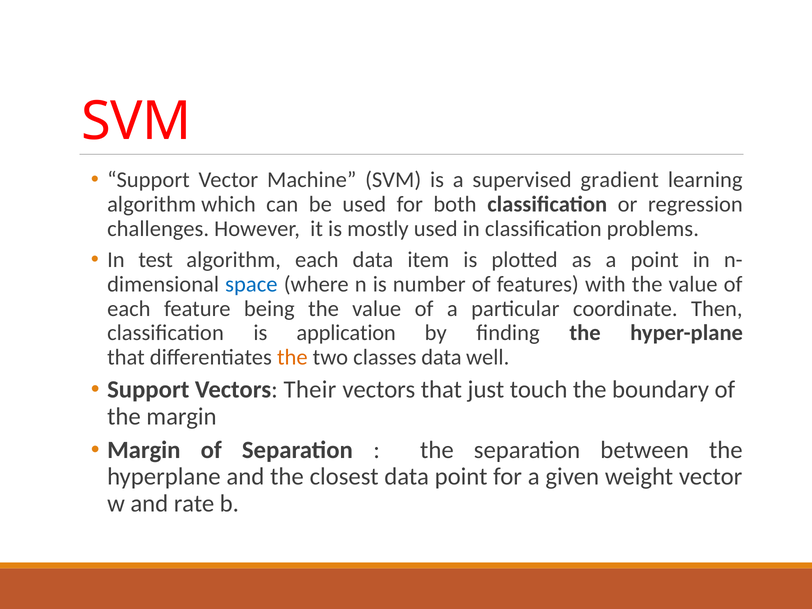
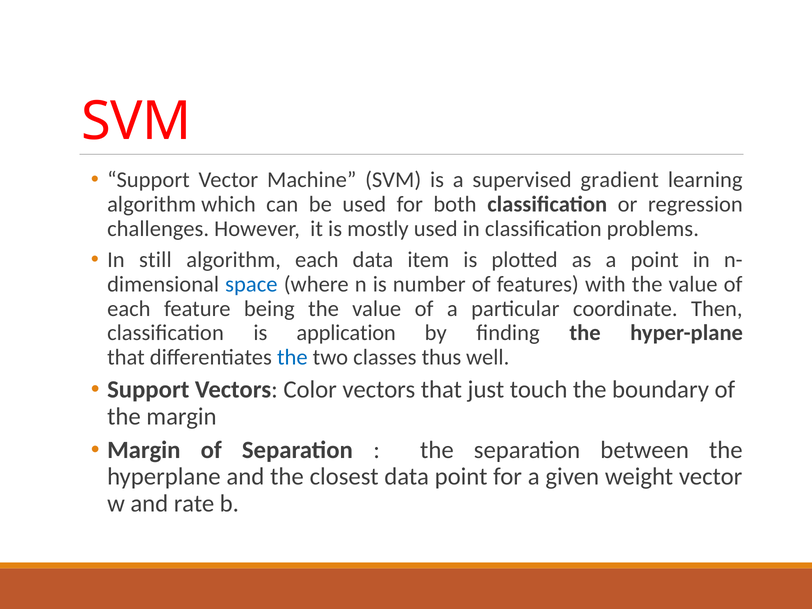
test: test -> still
the at (292, 357) colour: orange -> blue
classes data: data -> thus
Their: Their -> Color
